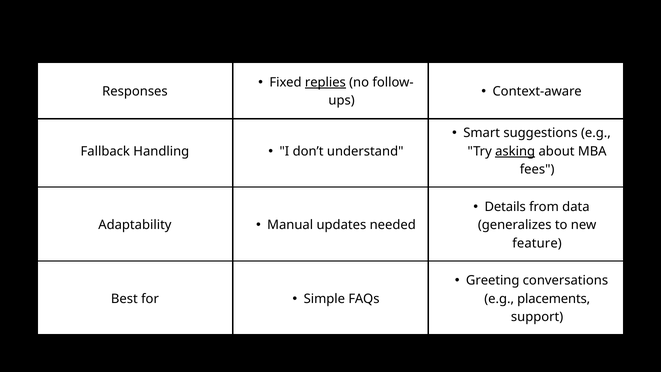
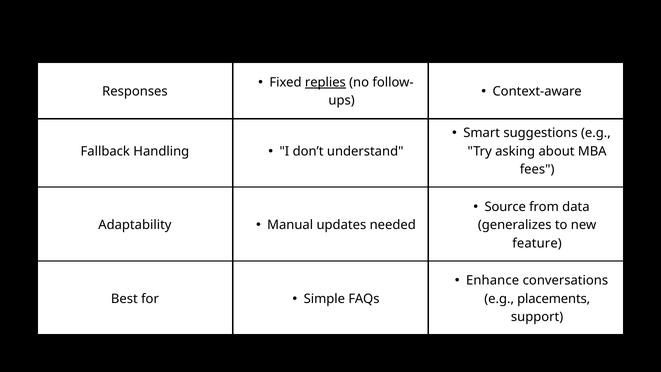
asking underline: present -> none
Details: Details -> Source
Greeting: Greeting -> Enhance
